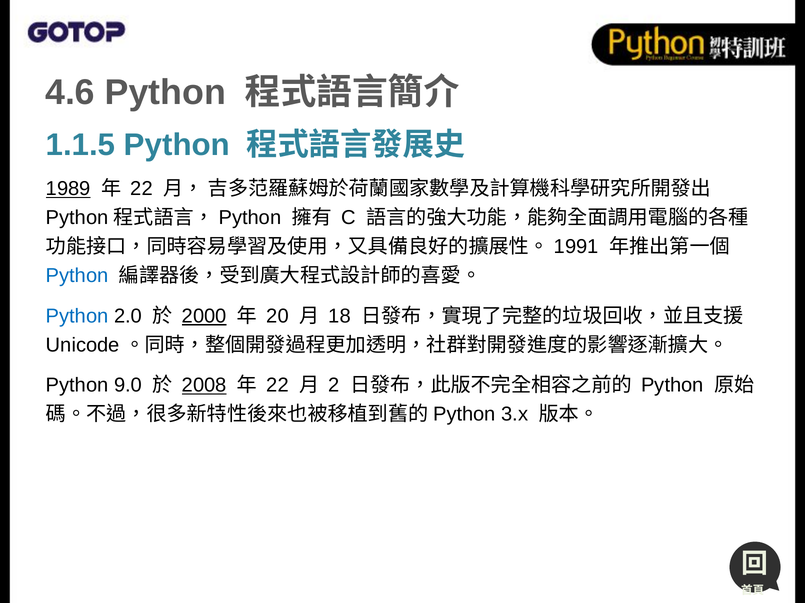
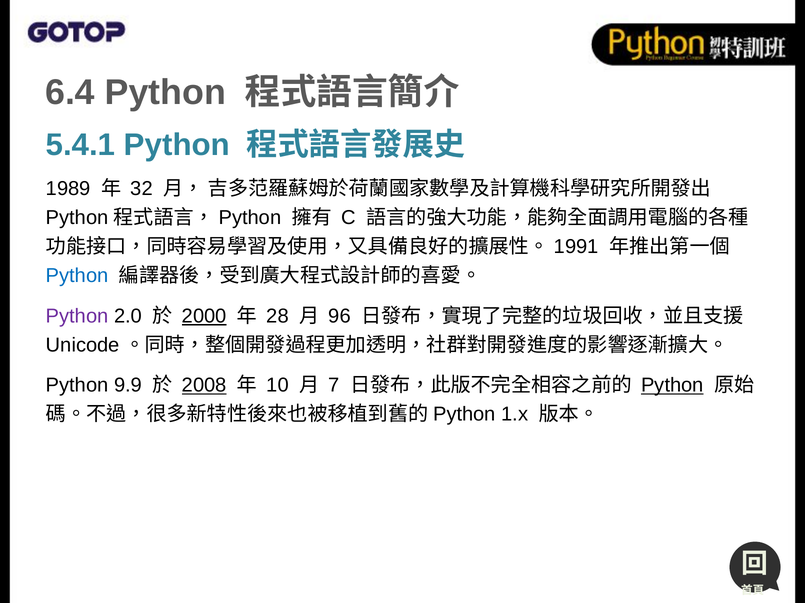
4.6: 4.6 -> 6.4
1.1.5: 1.1.5 -> 5.4.1
1989 underline: present -> none
22 at (142, 189): 22 -> 32
Python at (77, 316) colour: blue -> purple
20: 20 -> 28
18: 18 -> 96
9.0: 9.0 -> 9.9
22 at (278, 386): 22 -> 10
2: 2 -> 7
Python at (672, 386) underline: none -> present
3.x: 3.x -> 1.x
